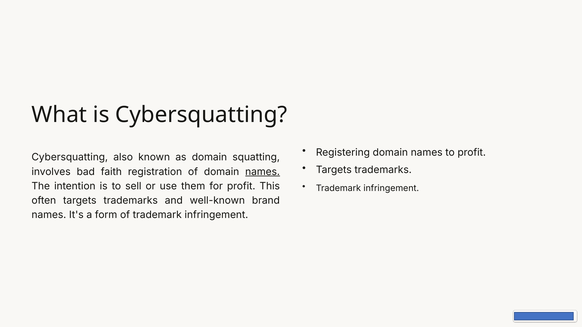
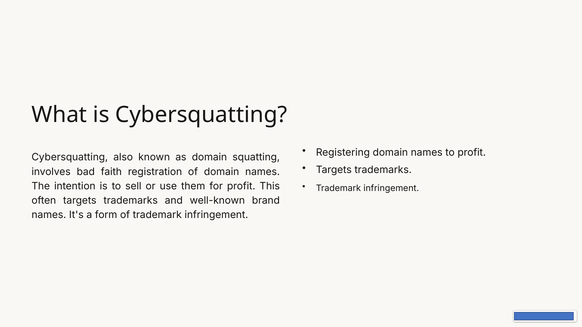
names at (263, 172) underline: present -> none
